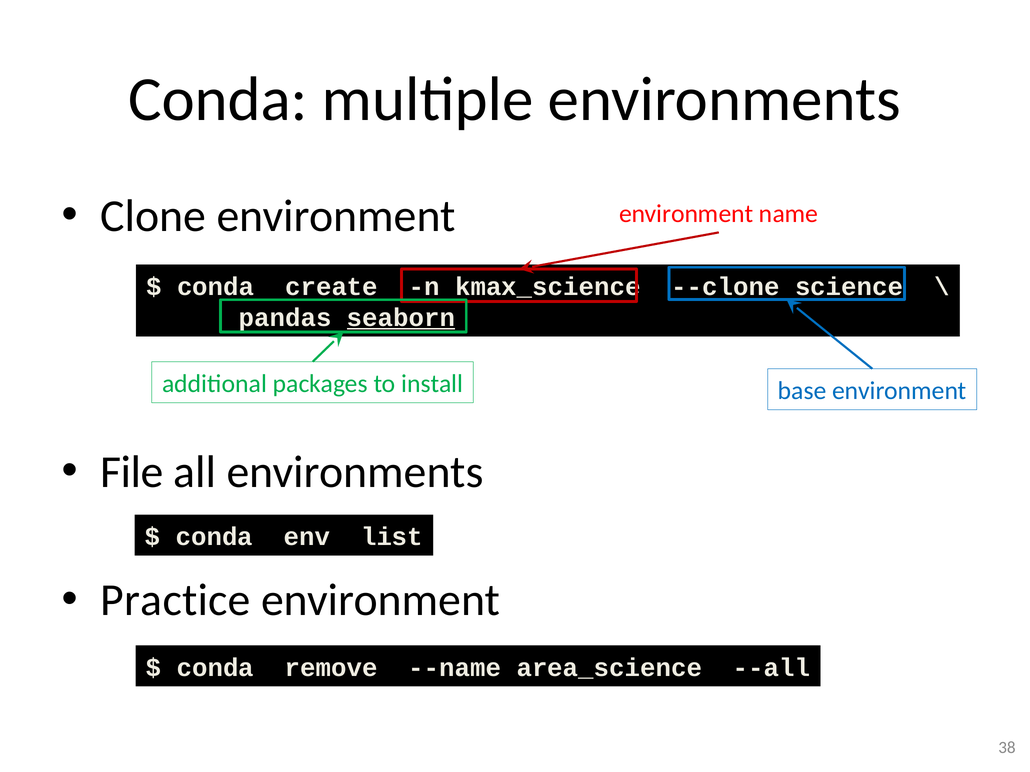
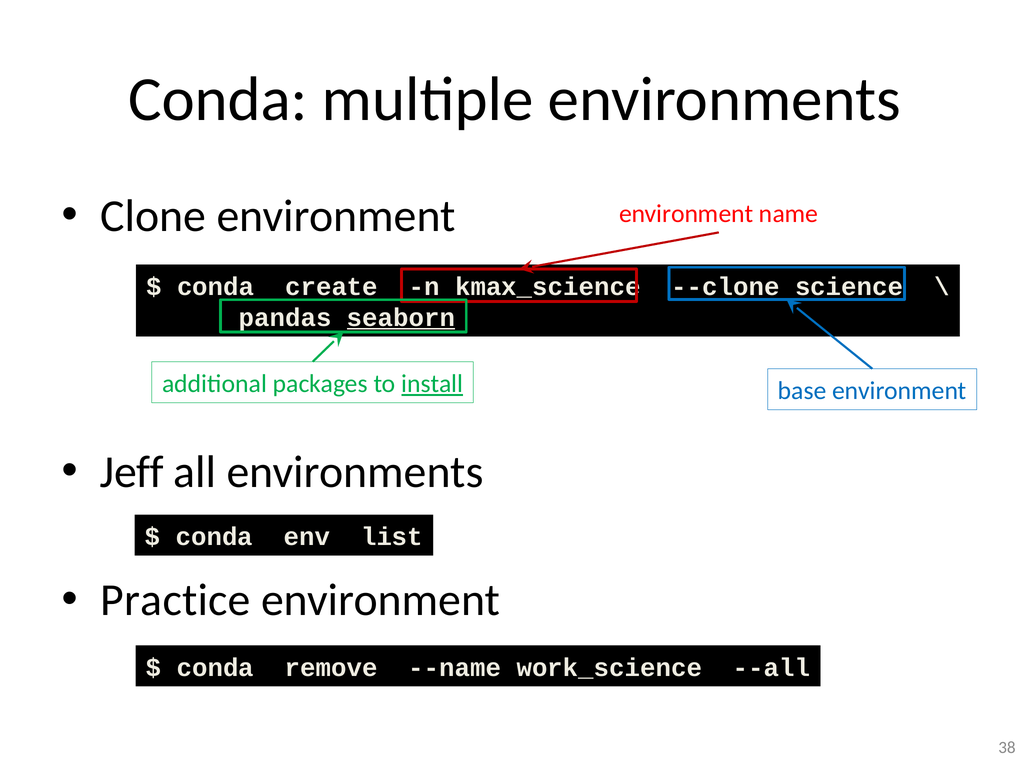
install underline: none -> present
File: File -> Jeff
area_science: area_science -> work_science
